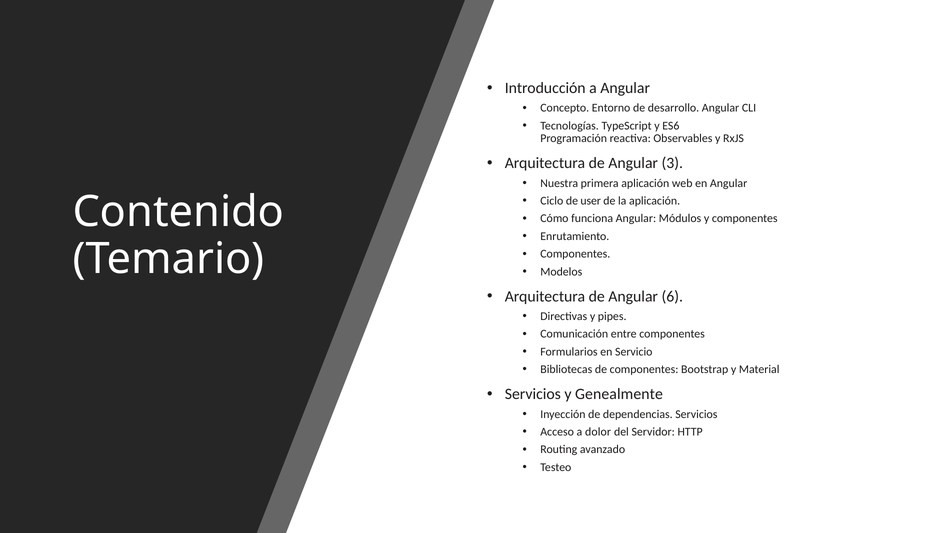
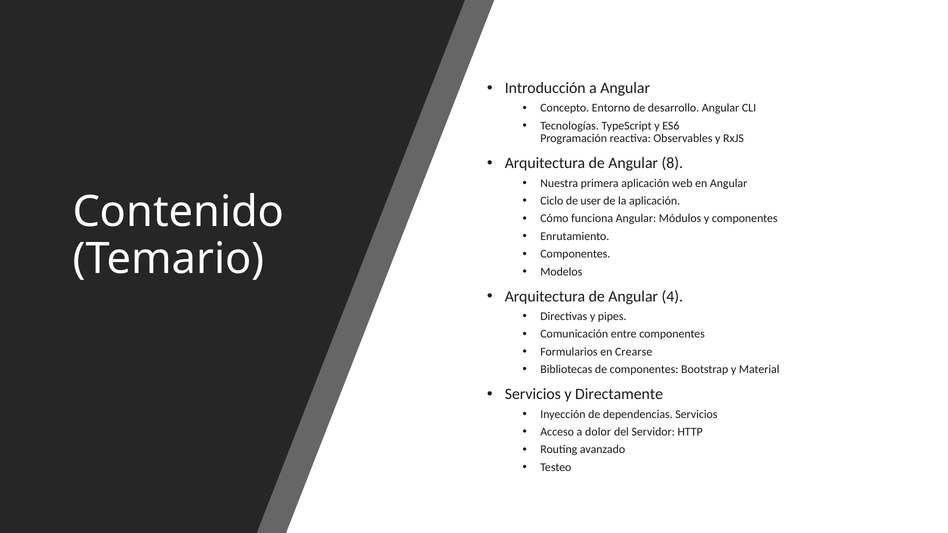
3: 3 -> 8
6: 6 -> 4
Servicio: Servicio -> Crearse
Genealmente: Genealmente -> Directamente
